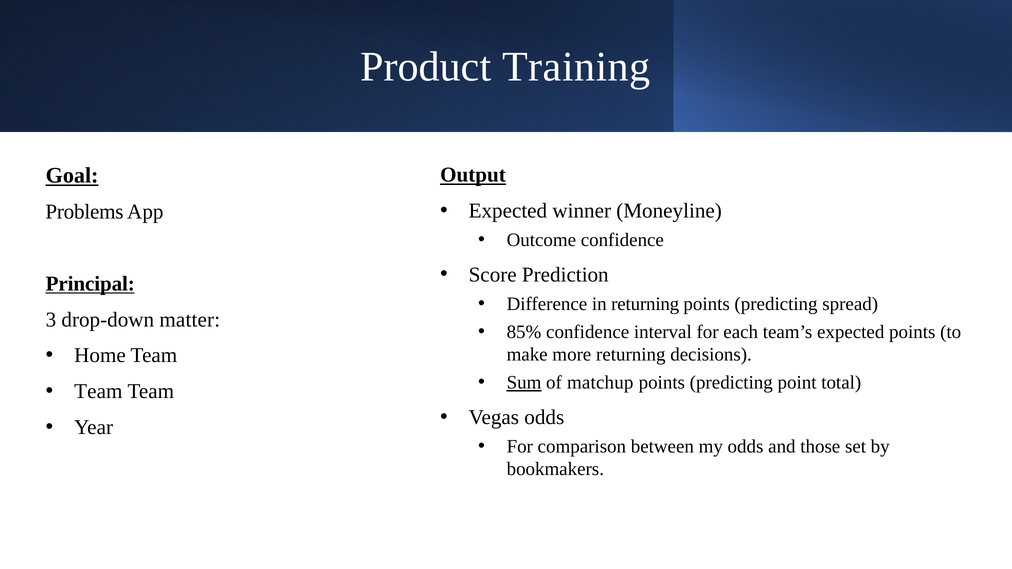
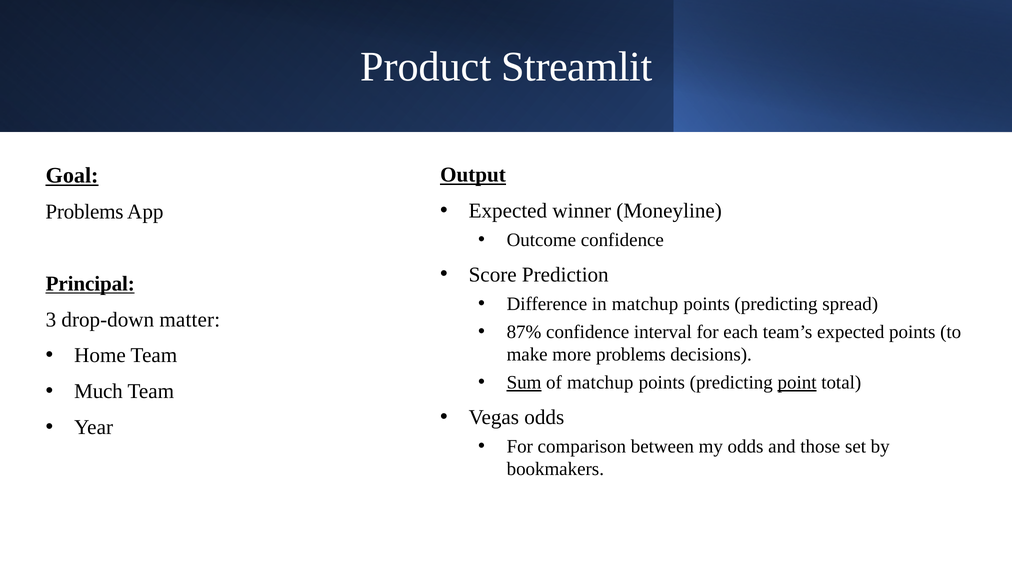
Training: Training -> Streamlit
in returning: returning -> matchup
85%: 85% -> 87%
more returning: returning -> problems
point underline: none -> present
Team at (98, 392): Team -> Much
